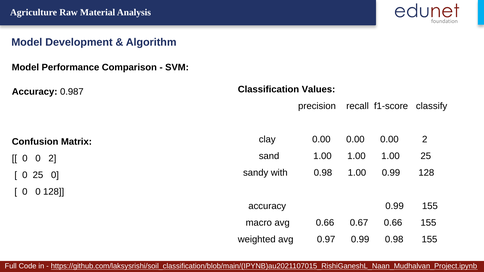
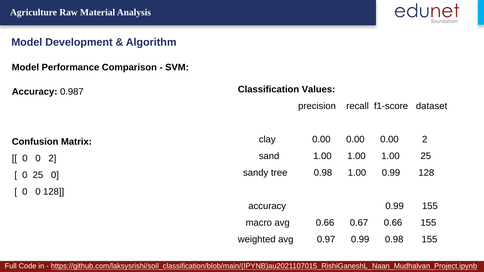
classify: classify -> dataset
with: with -> tree
